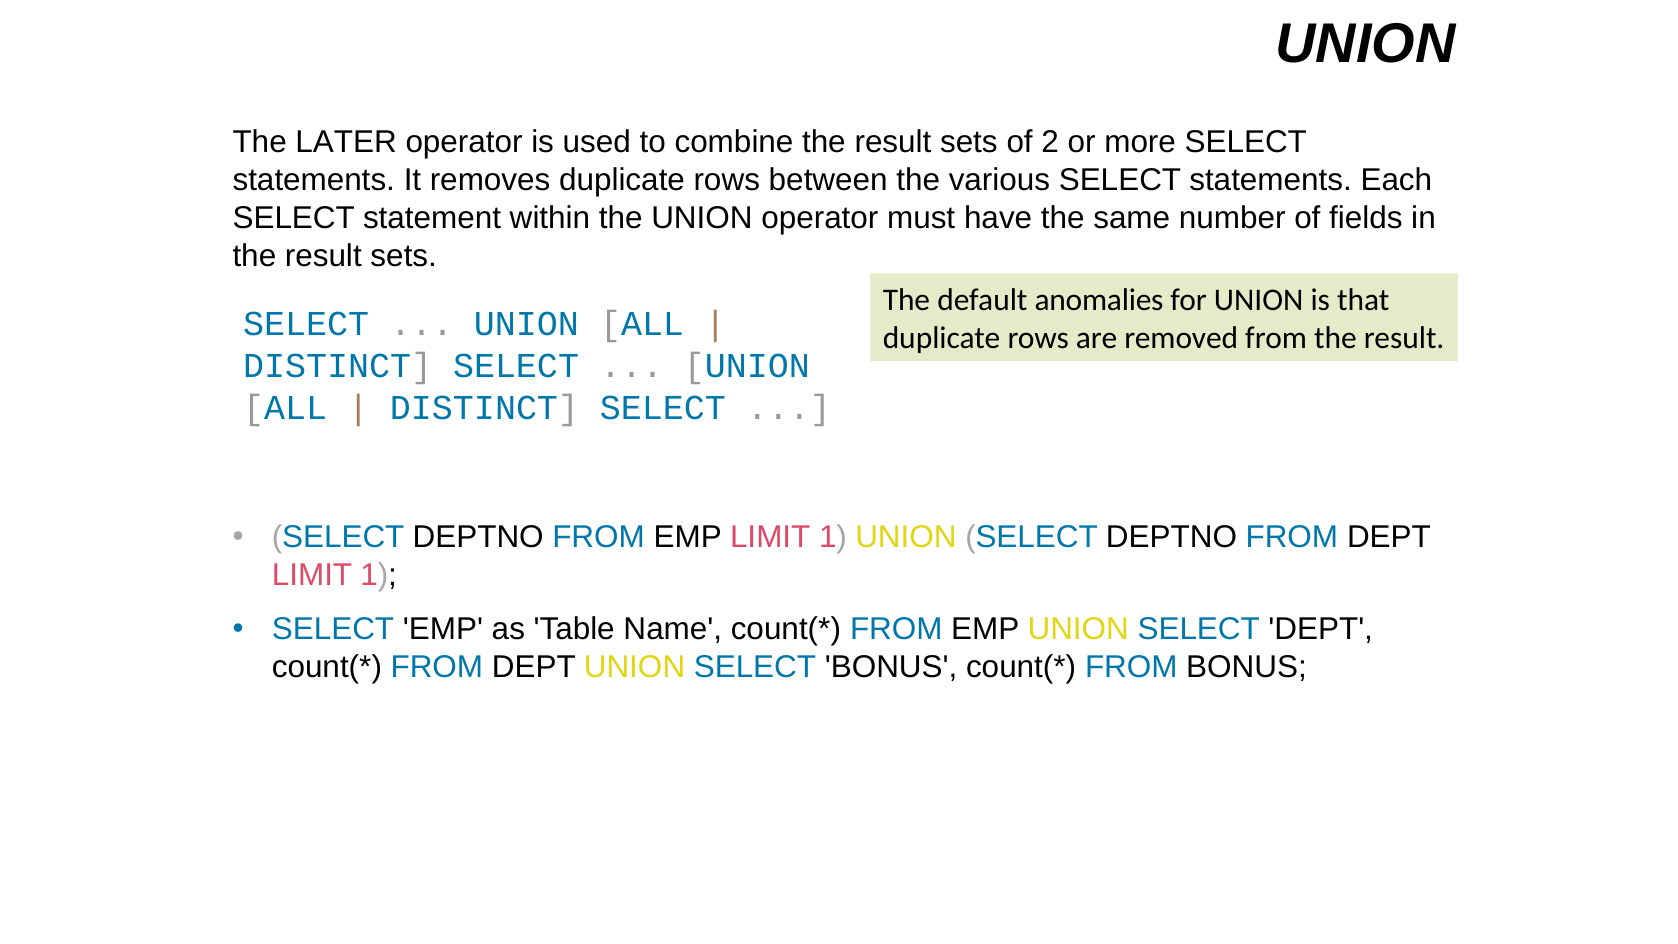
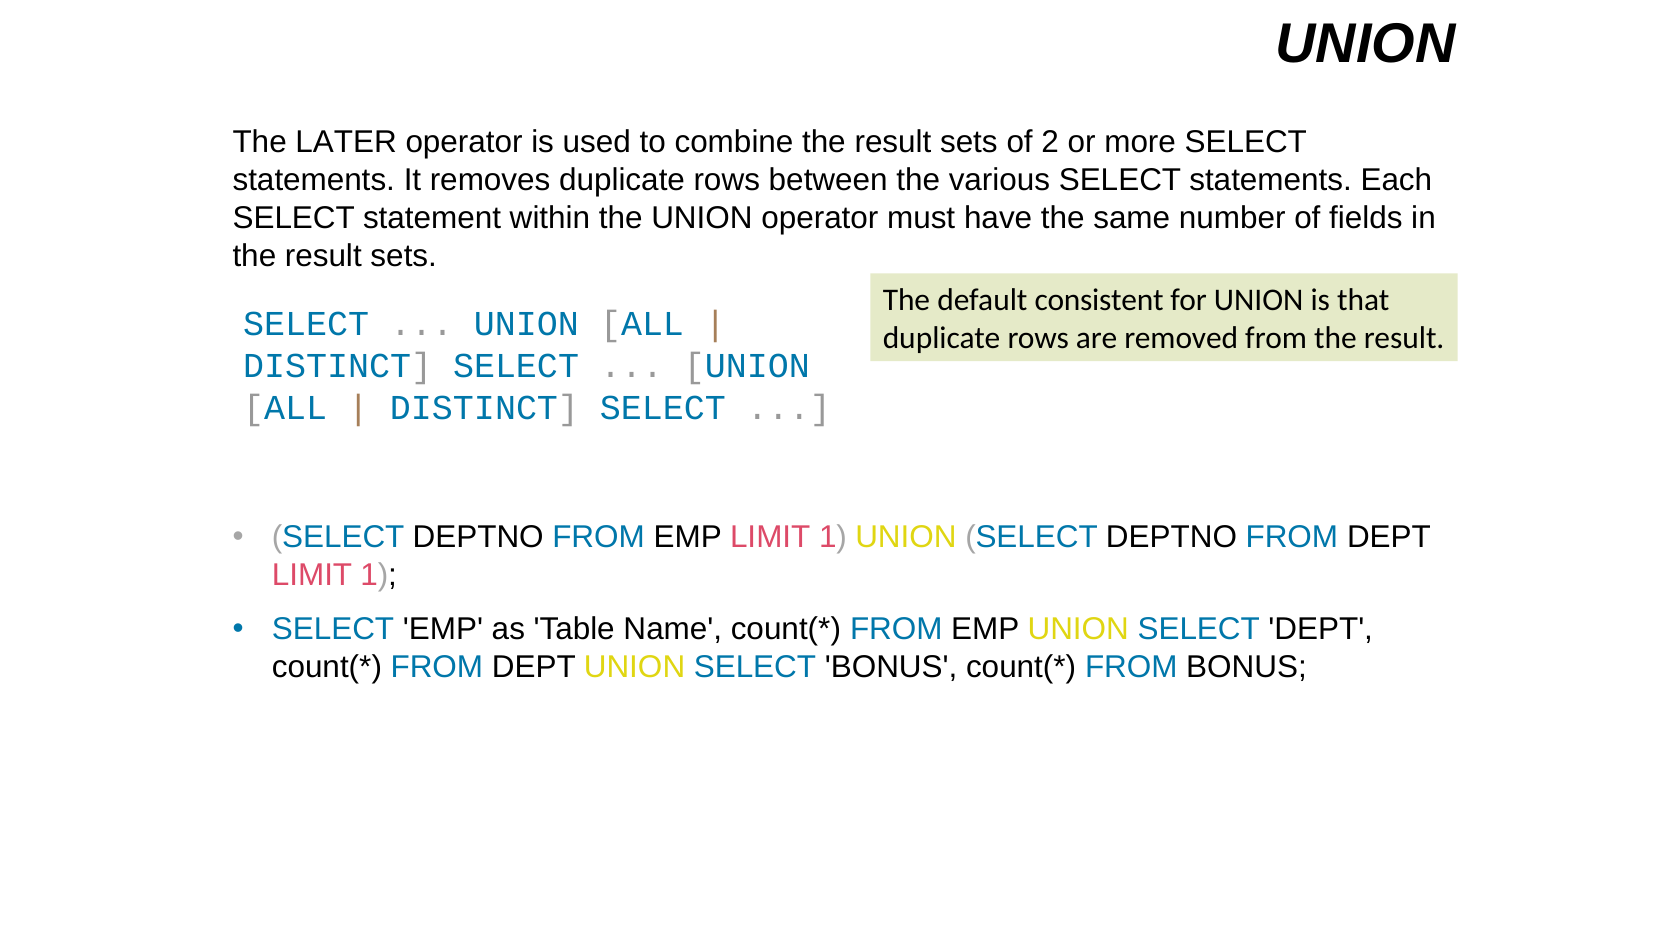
anomalies: anomalies -> consistent
